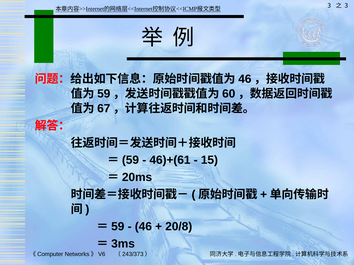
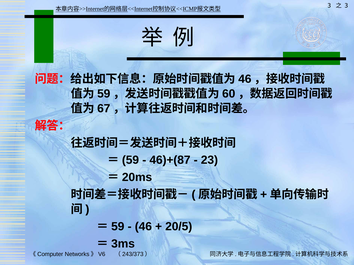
46)+(61: 46)+(61 -> 46)+(87
15: 15 -> 23
20/8: 20/8 -> 20/5
